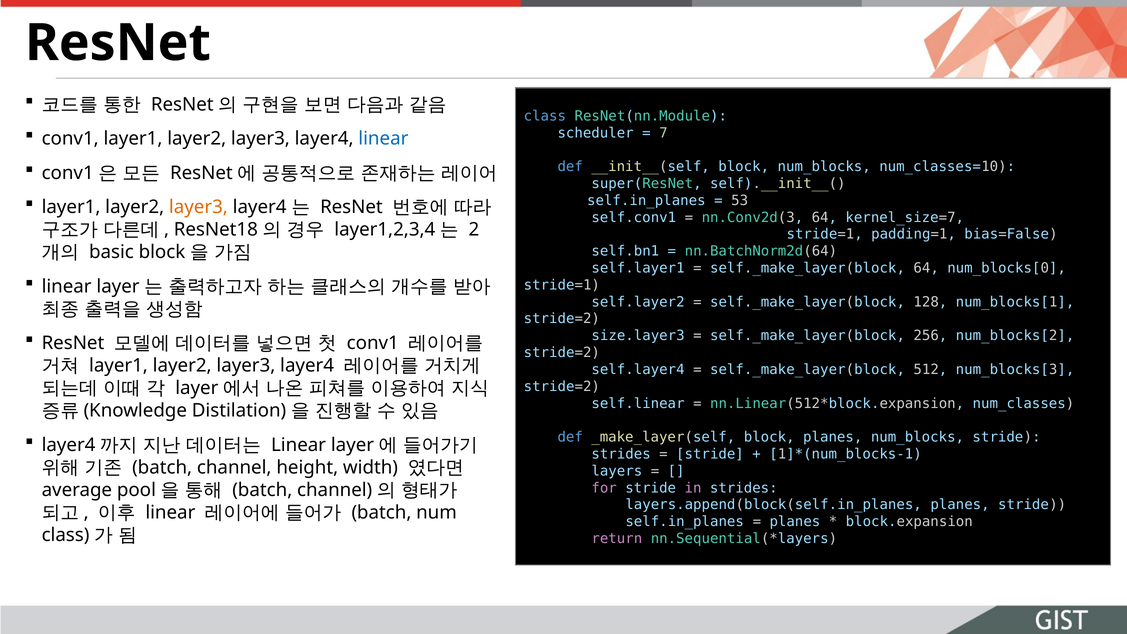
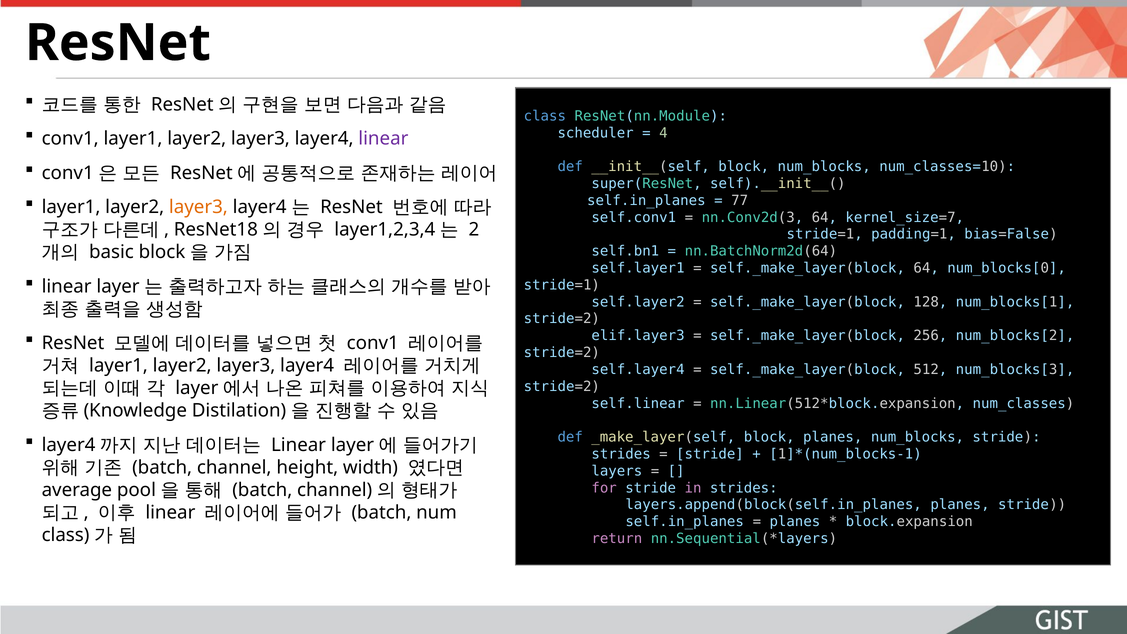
7: 7 -> 4
linear at (383, 139) colour: blue -> purple
53: 53 -> 77
size.layer3: size.layer3 -> elif.layer3
